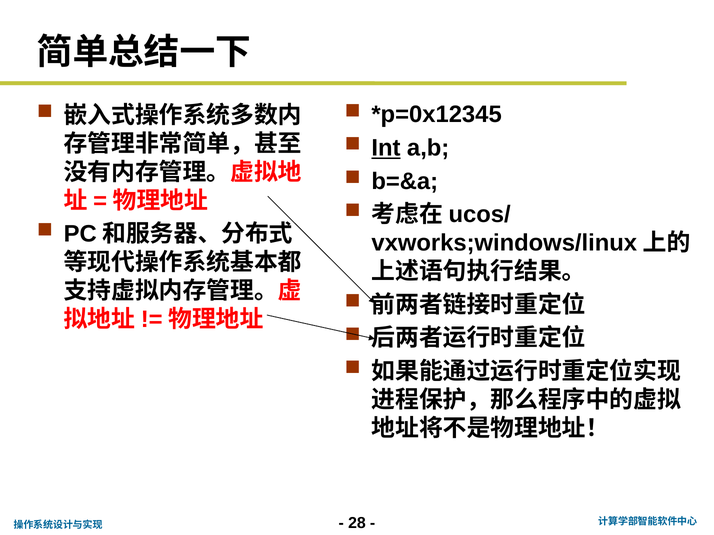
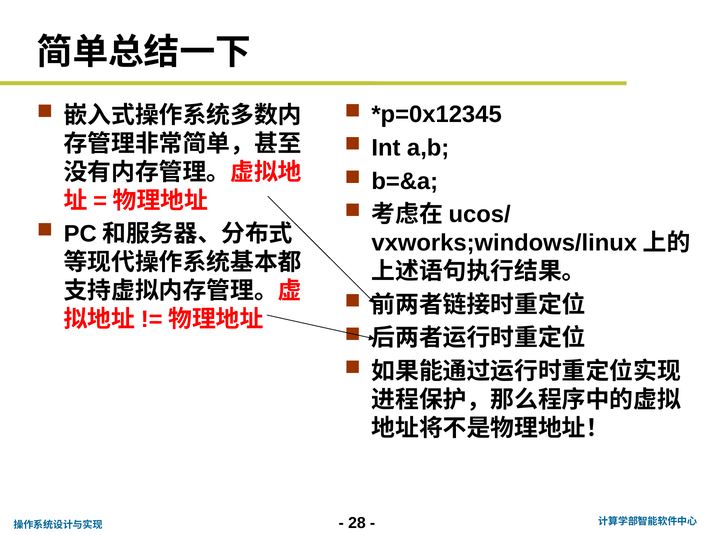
Int underline: present -> none
